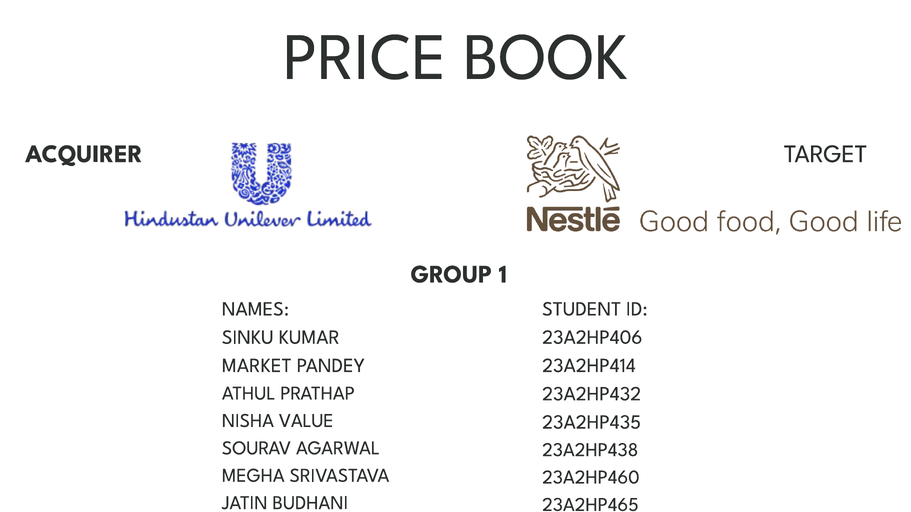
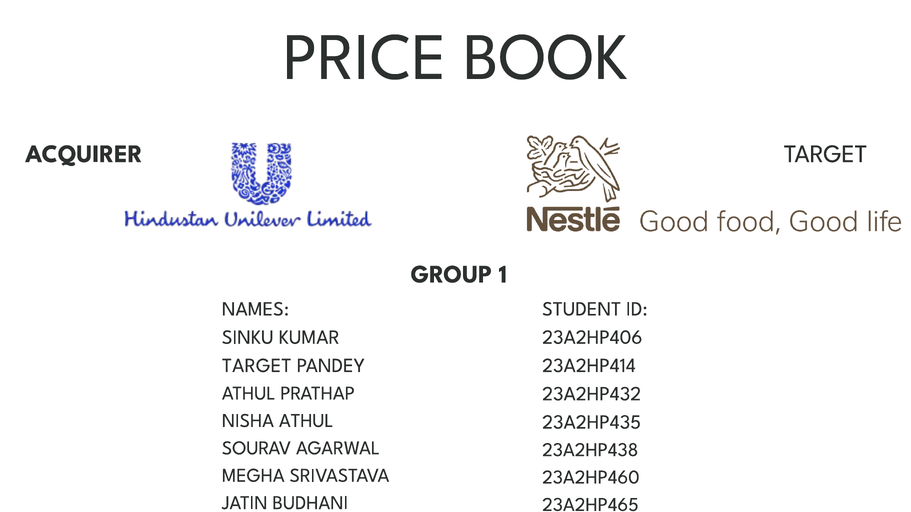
MARKET at (257, 366): MARKET -> TARGET
NISHA VALUE: VALUE -> ATHUL
